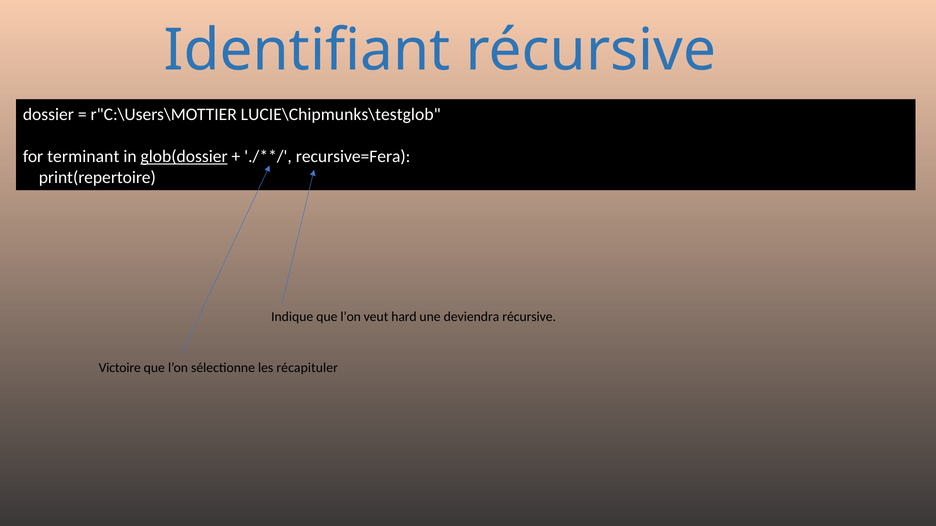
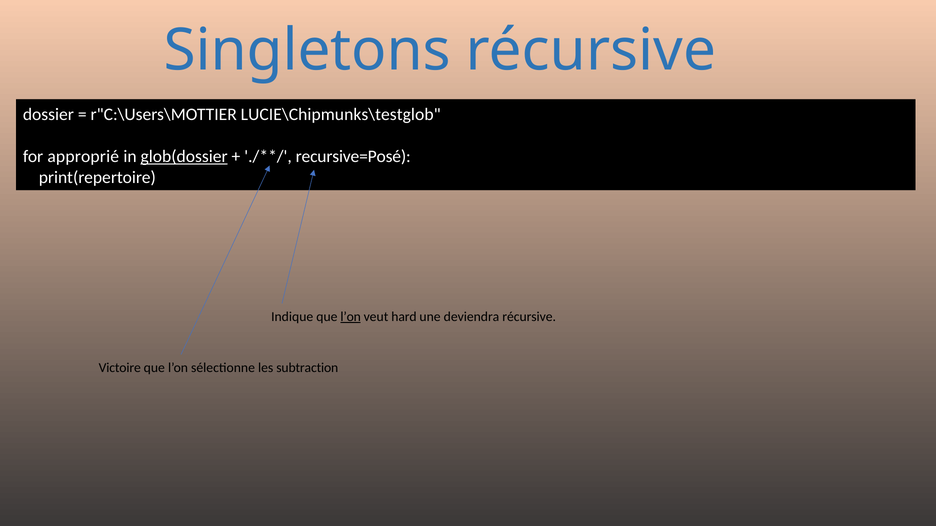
Identifiant: Identifiant -> Singletons
terminant: terminant -> approprié
recursive=Fera: recursive=Fera -> recursive=Posé
l’on at (351, 317) underline: none -> present
récapituler: récapituler -> subtraction
